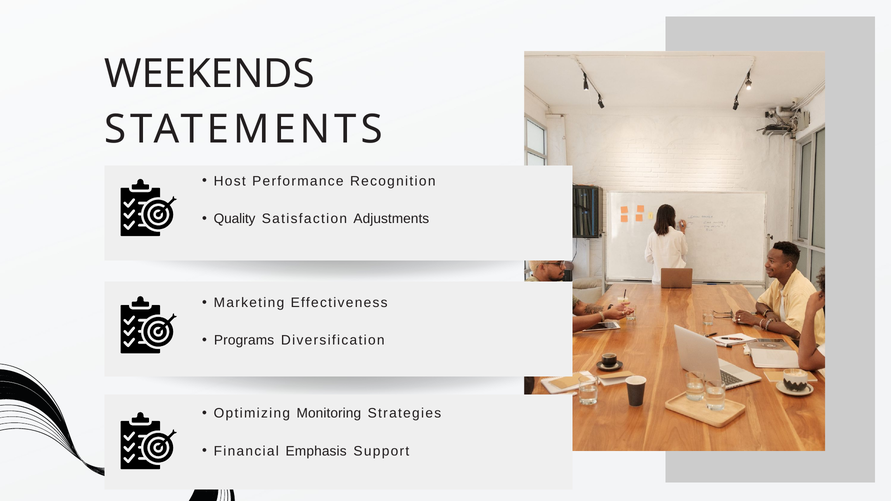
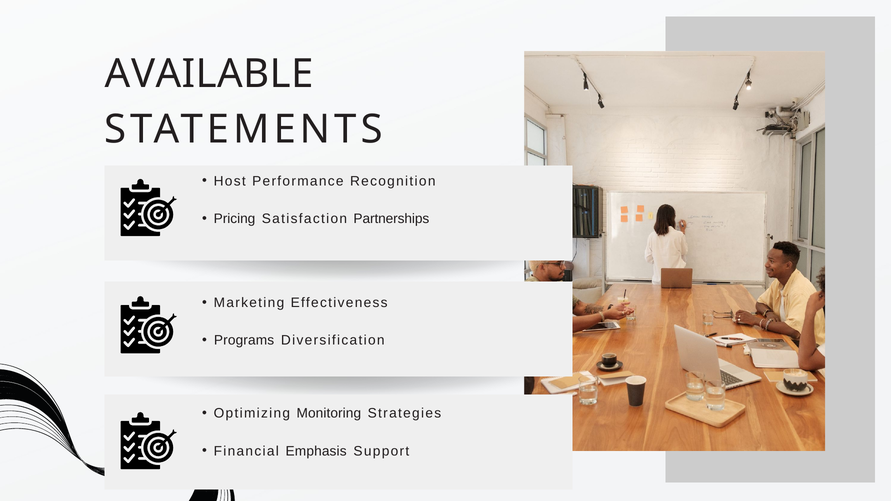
WEEKENDS: WEEKENDS -> AVAILABLE
Quality: Quality -> Pricing
Adjustments: Adjustments -> Partnerships
